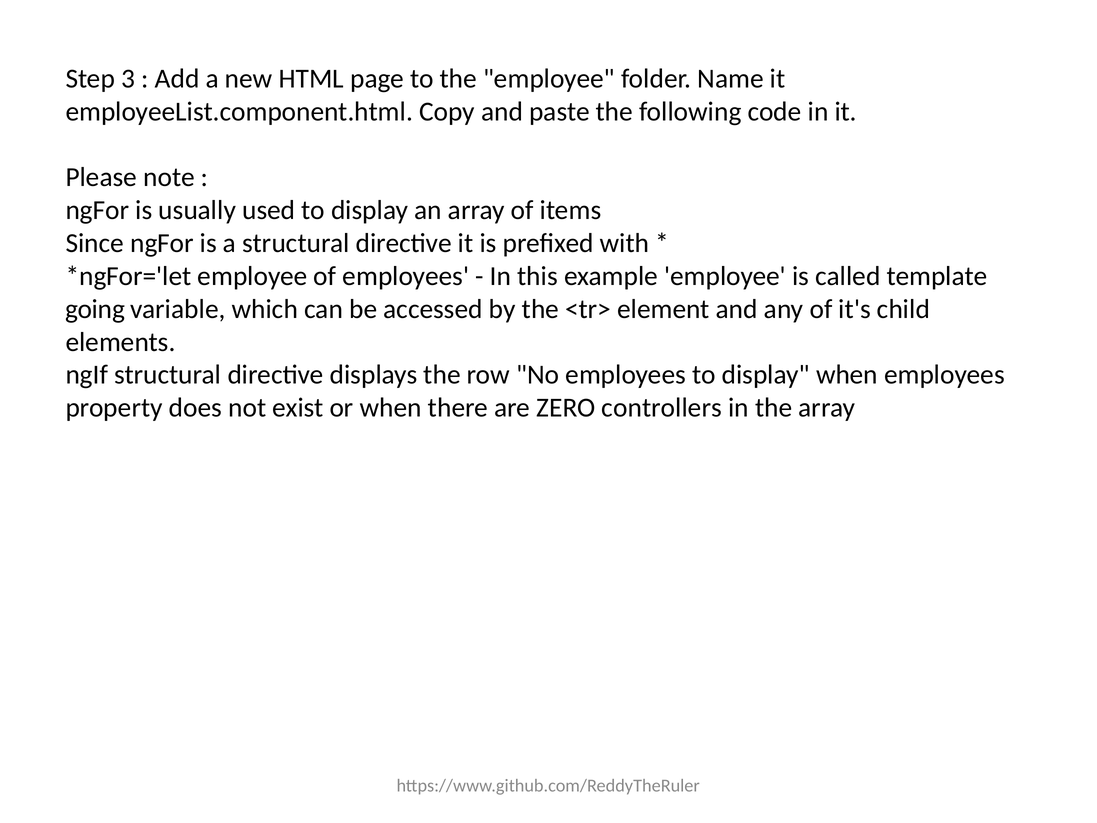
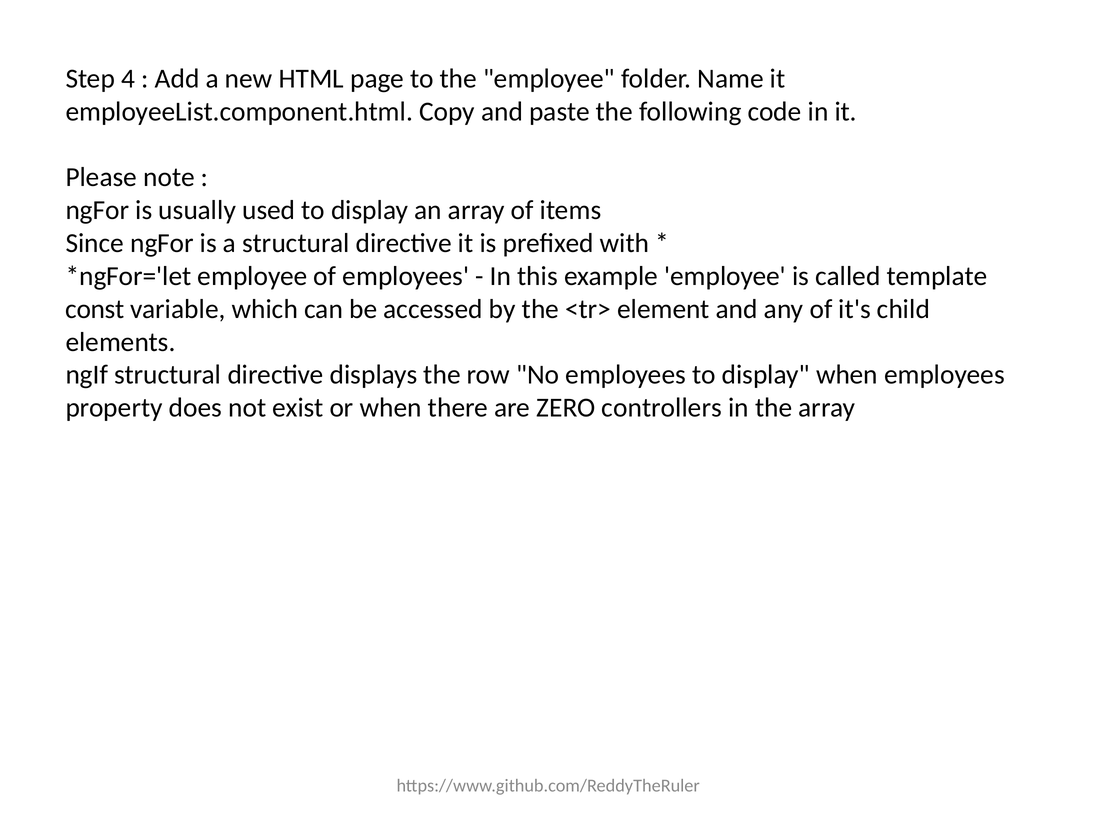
3: 3 -> 4
going: going -> const
